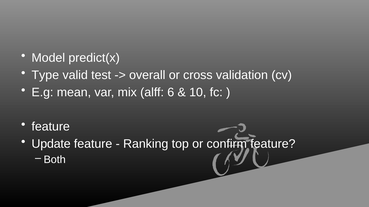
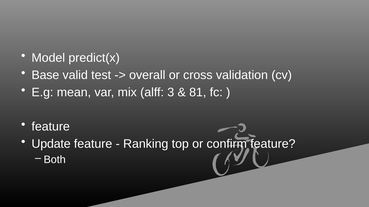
Type: Type -> Base
6: 6 -> 3
10: 10 -> 81
